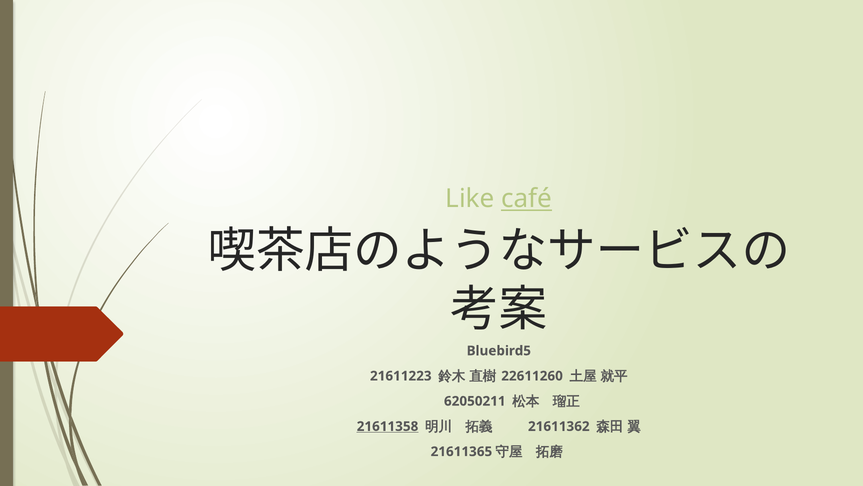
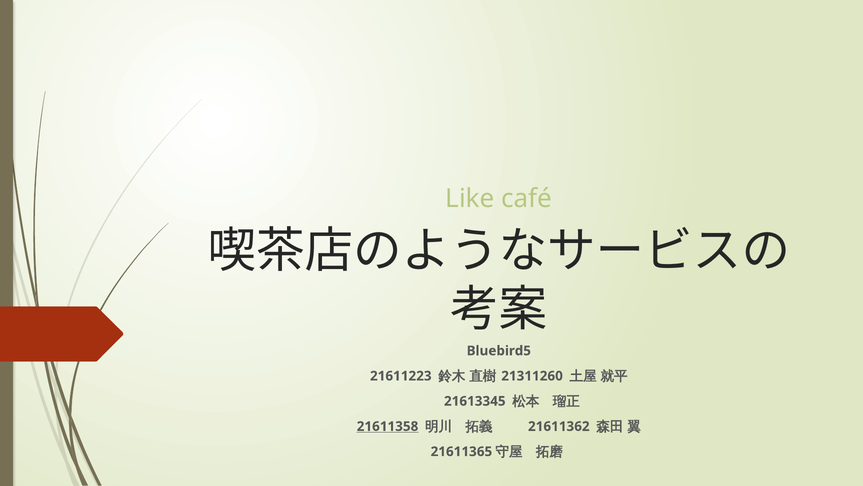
café underline: present -> none
22611260: 22611260 -> 21311260
62050211: 62050211 -> 21613345
